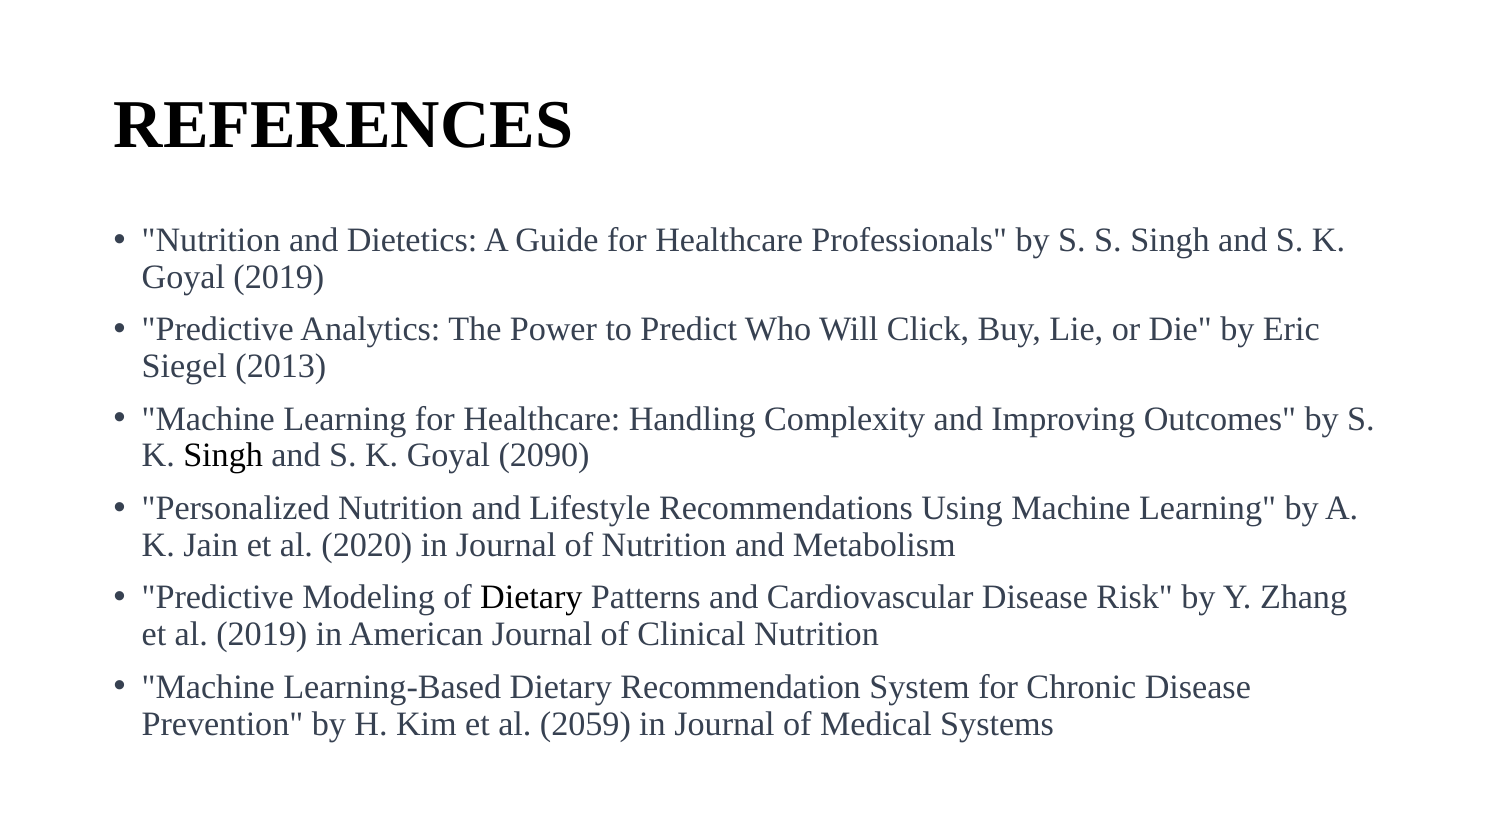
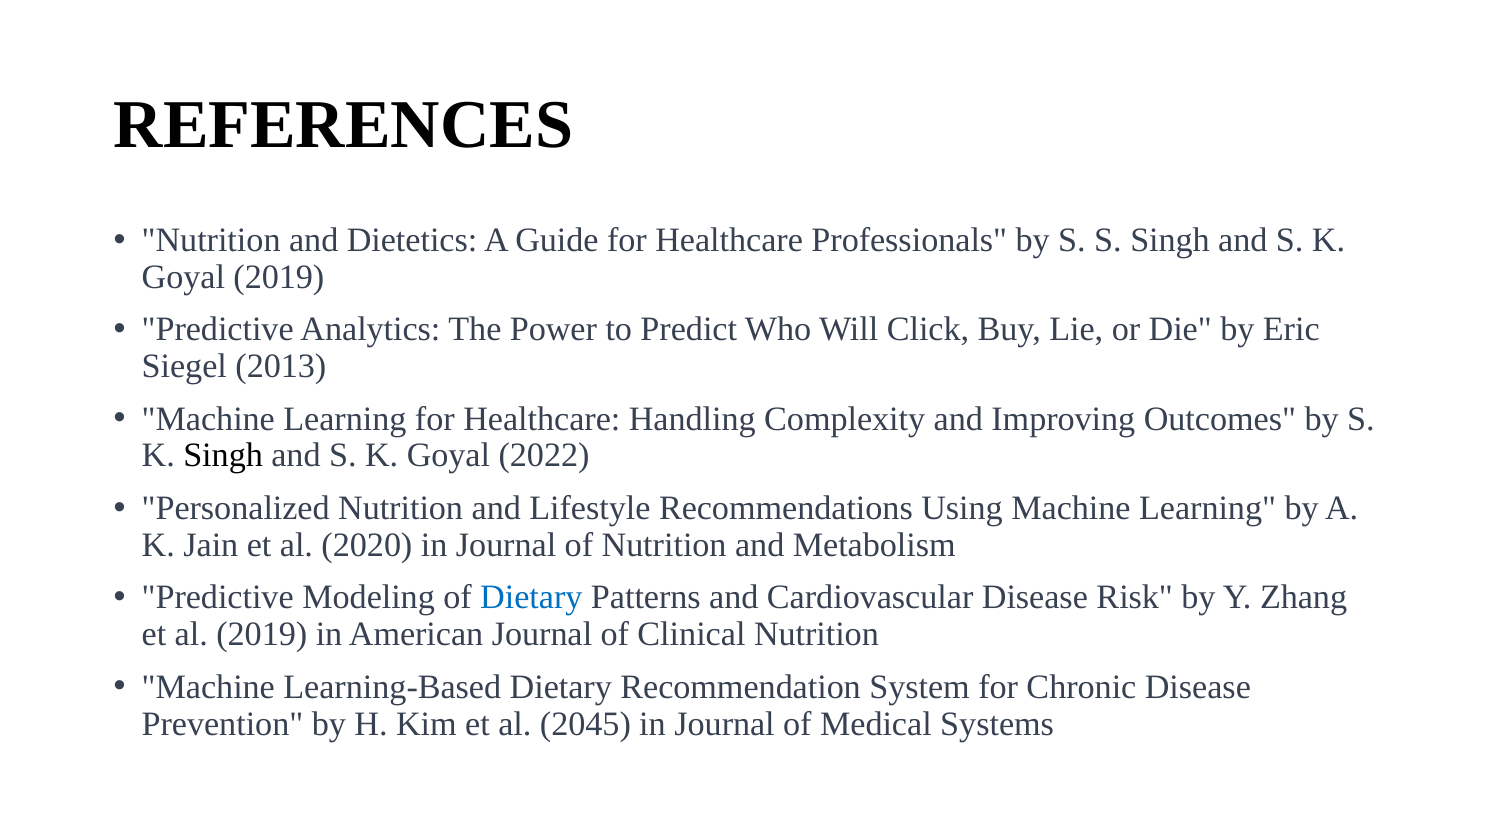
2090: 2090 -> 2022
Dietary at (531, 598) colour: black -> blue
2059: 2059 -> 2045
